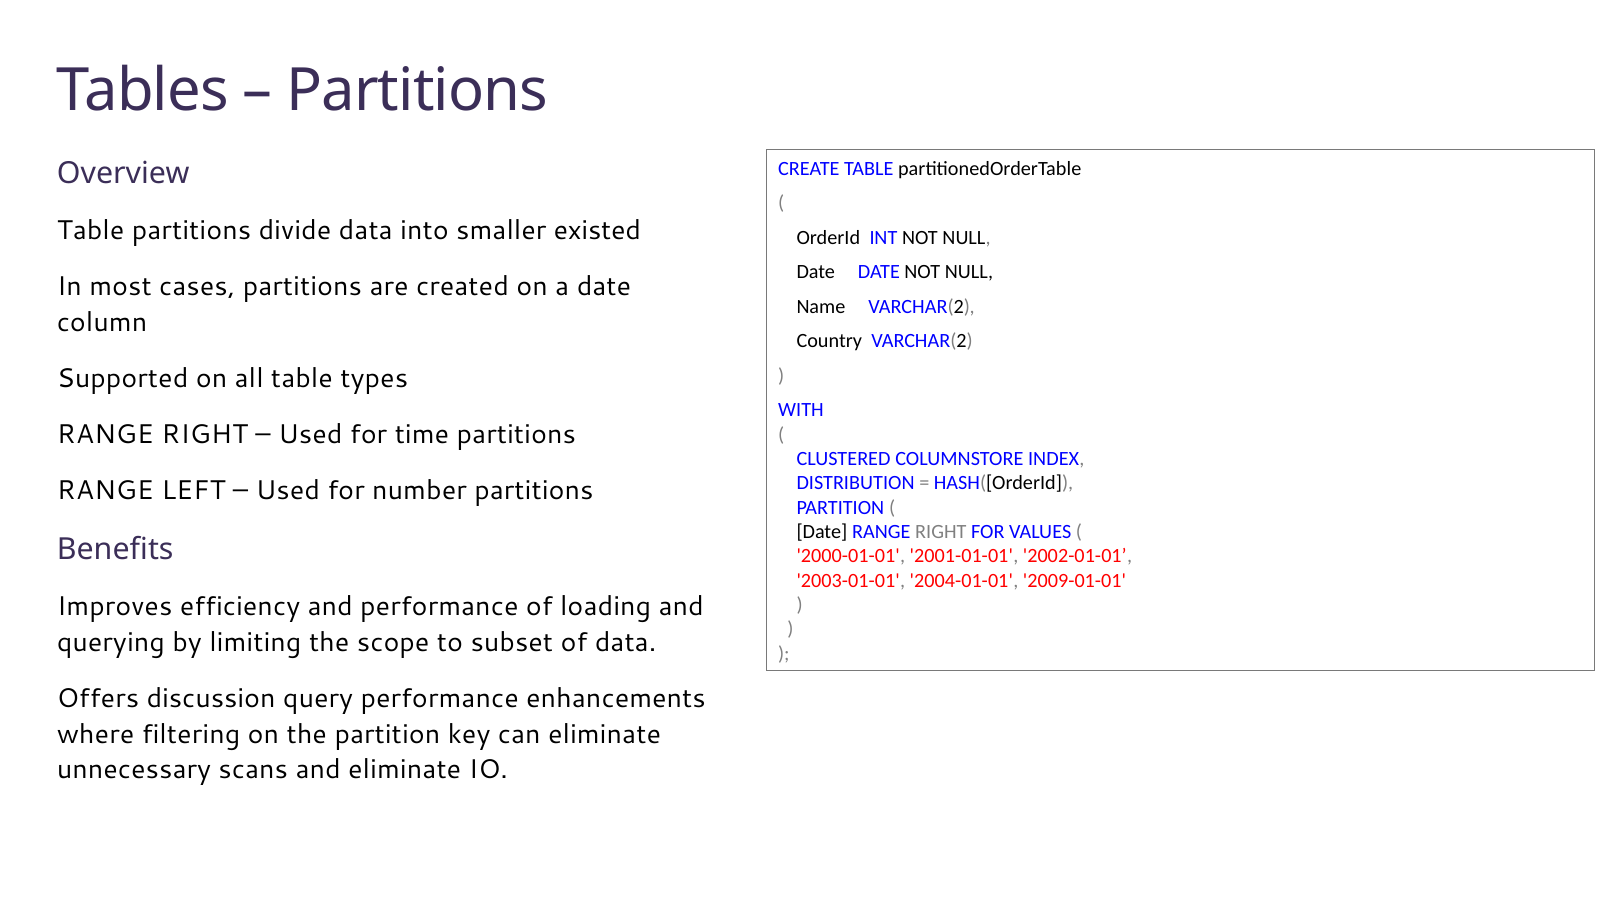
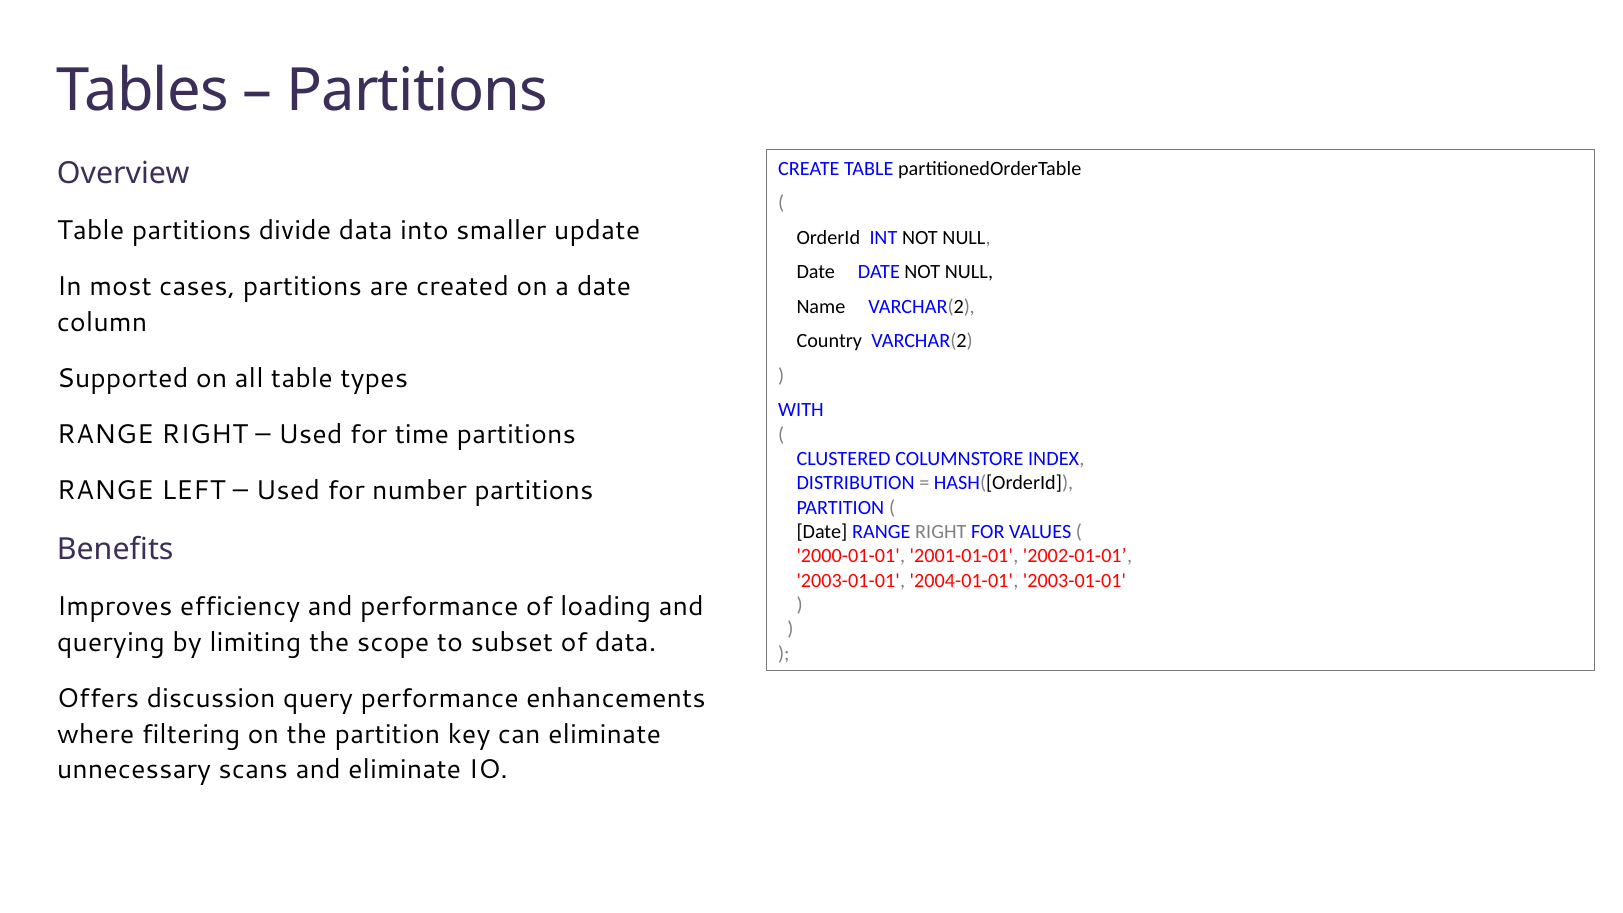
existed: existed -> update
2004-01-01 2009-01-01: 2009-01-01 -> 2003-01-01
